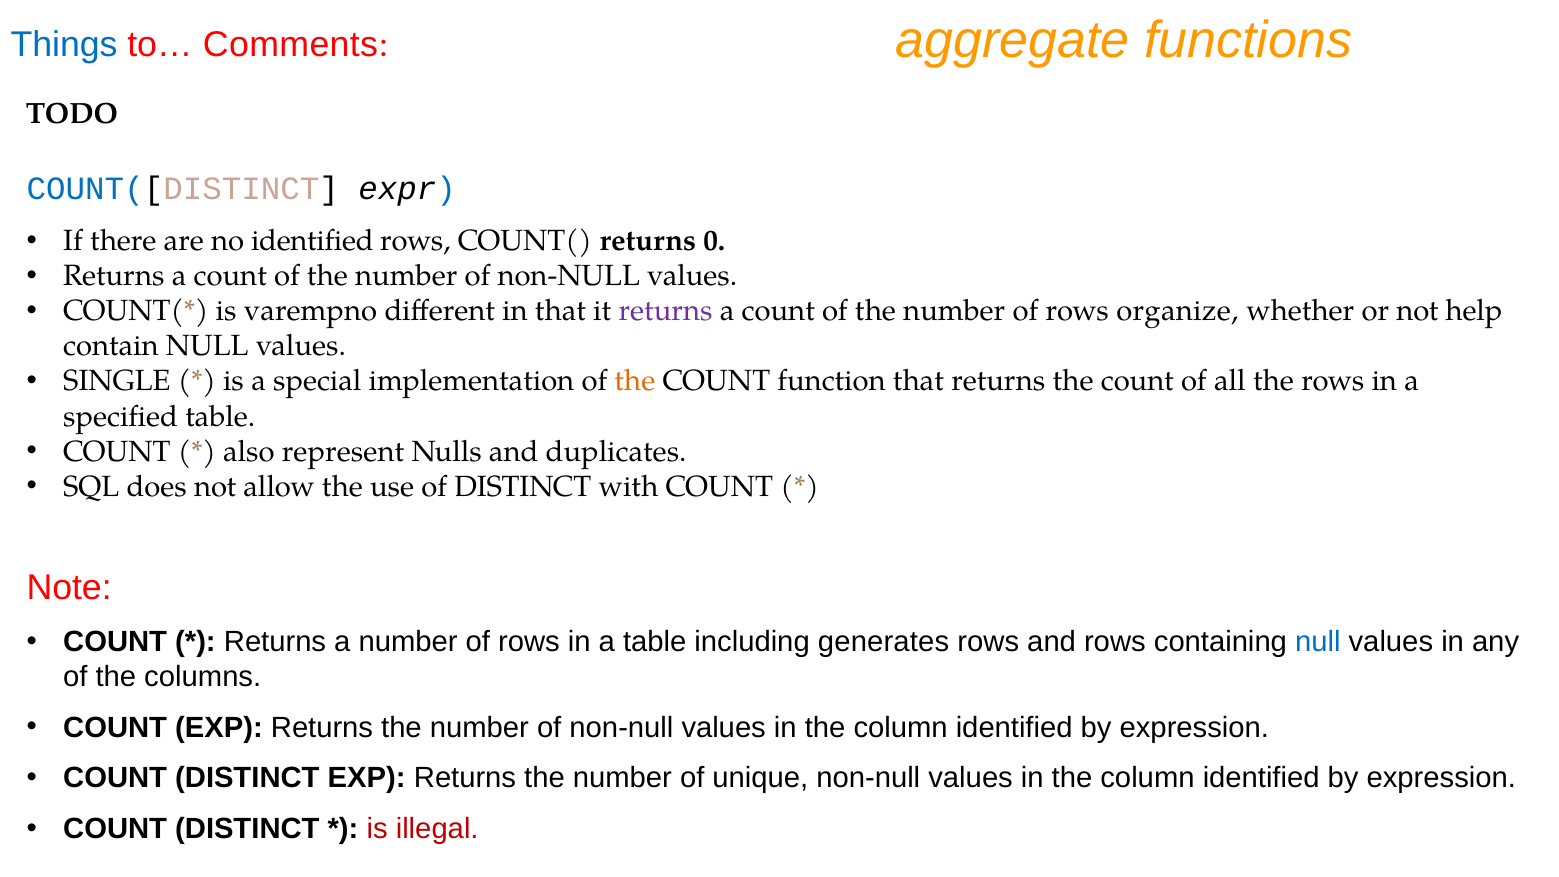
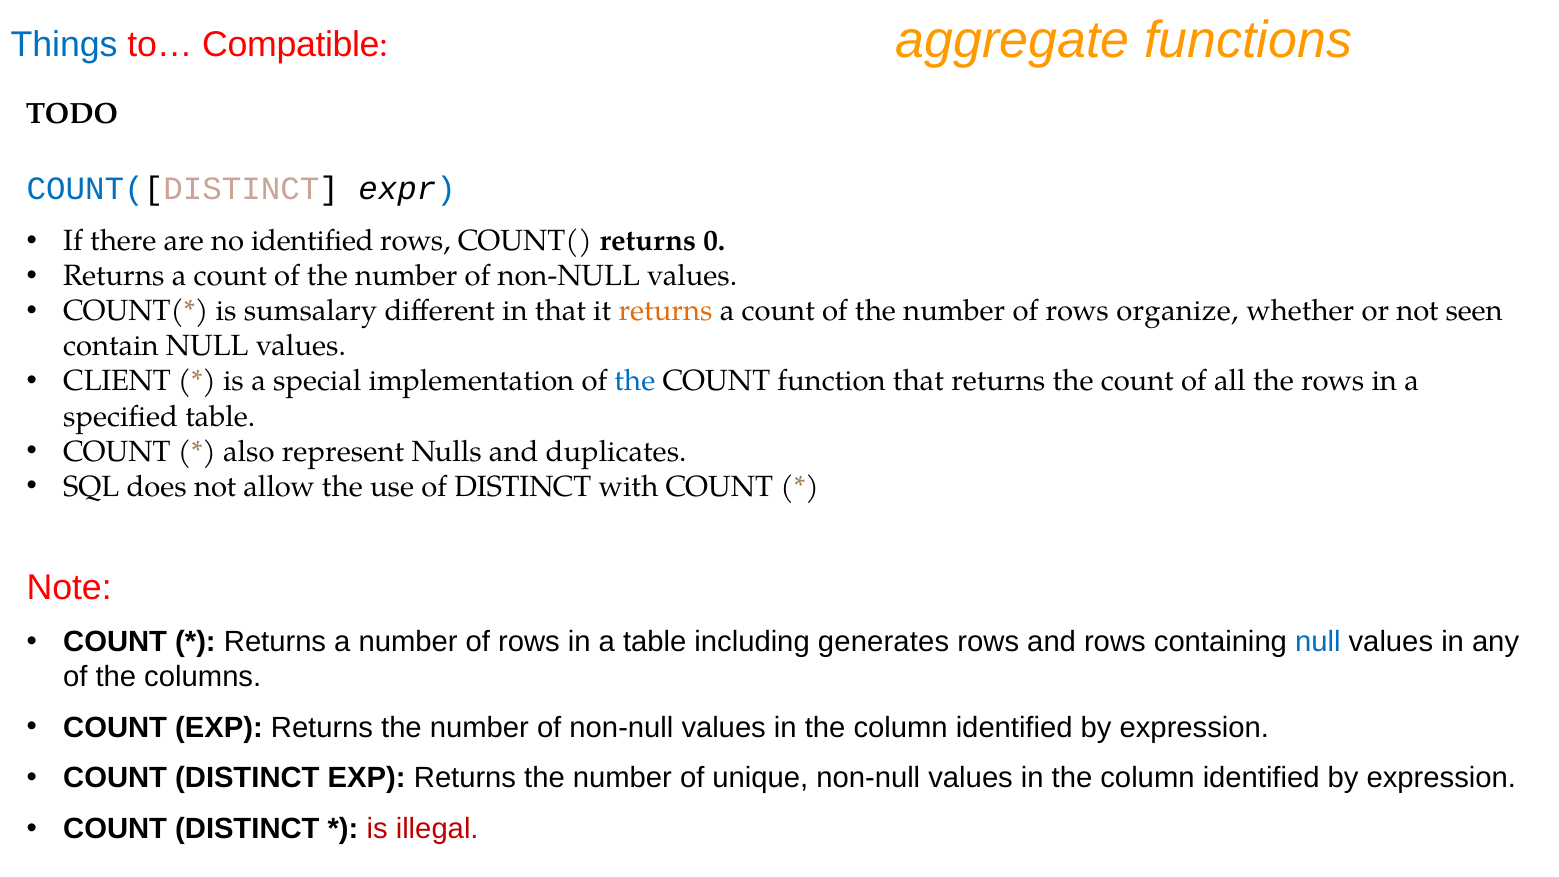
Comments: Comments -> Compatible
varempno: varempno -> sumsalary
returns at (666, 311) colour: purple -> orange
help: help -> seen
SINGLE: SINGLE -> CLIENT
the at (635, 381) colour: orange -> blue
